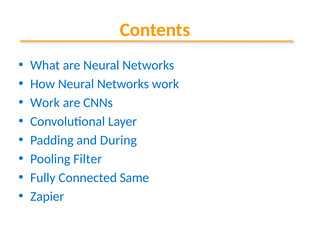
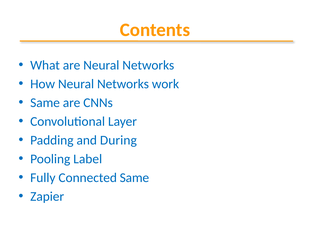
Work at (45, 103): Work -> Same
Filter: Filter -> Label
